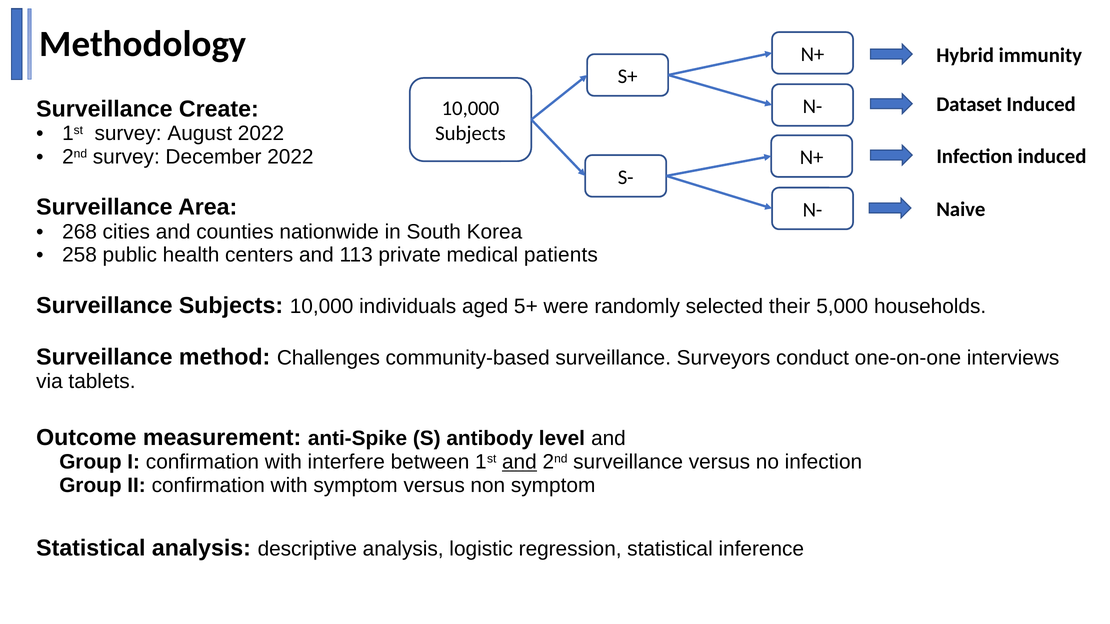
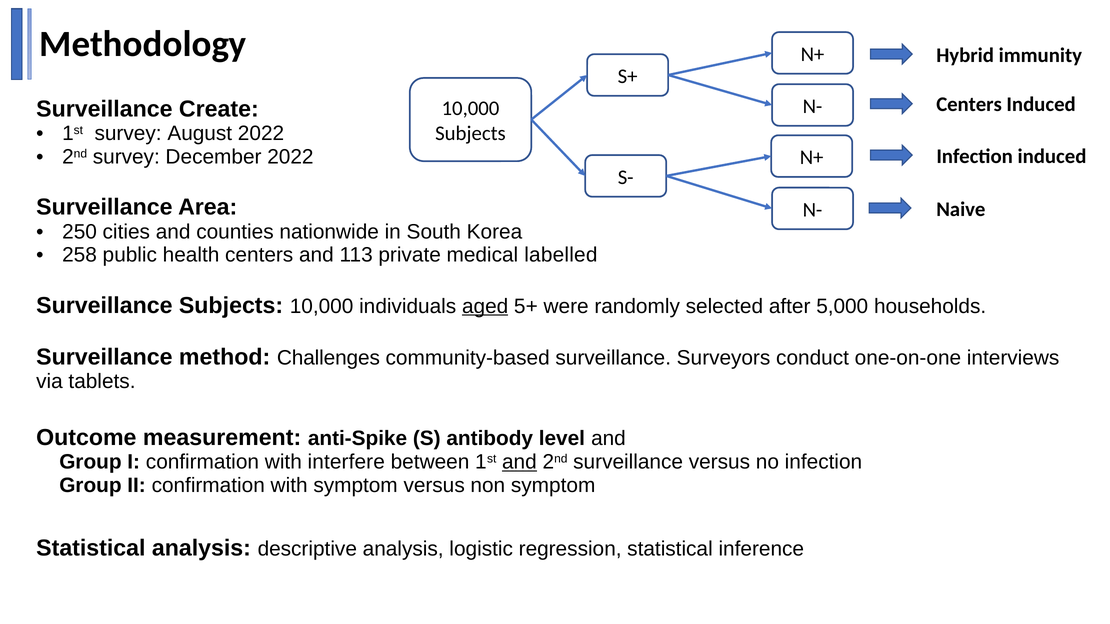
Dataset at (969, 105): Dataset -> Centers
268: 268 -> 250
patients: patients -> labelled
aged underline: none -> present
their: their -> after
